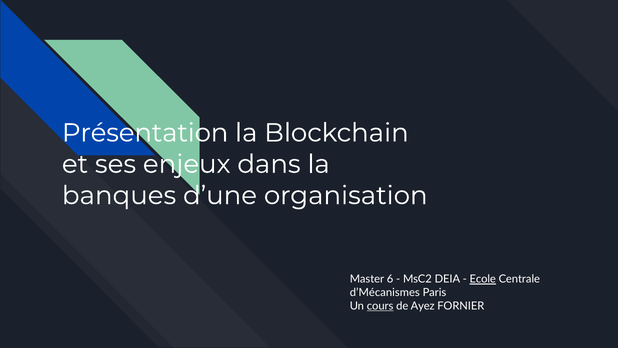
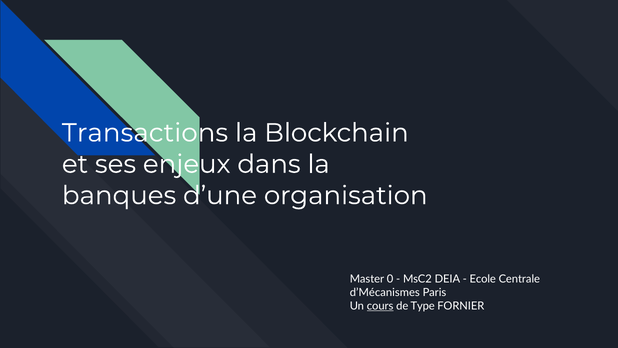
Présentation: Présentation -> Transactions
6: 6 -> 0
Ecole underline: present -> none
Ayez: Ayez -> Type
